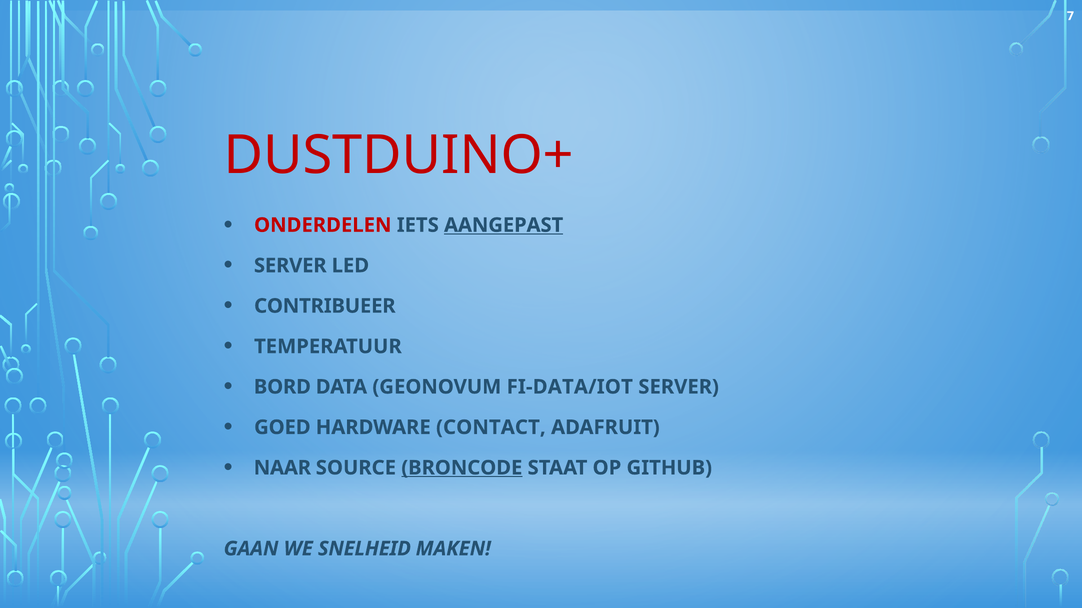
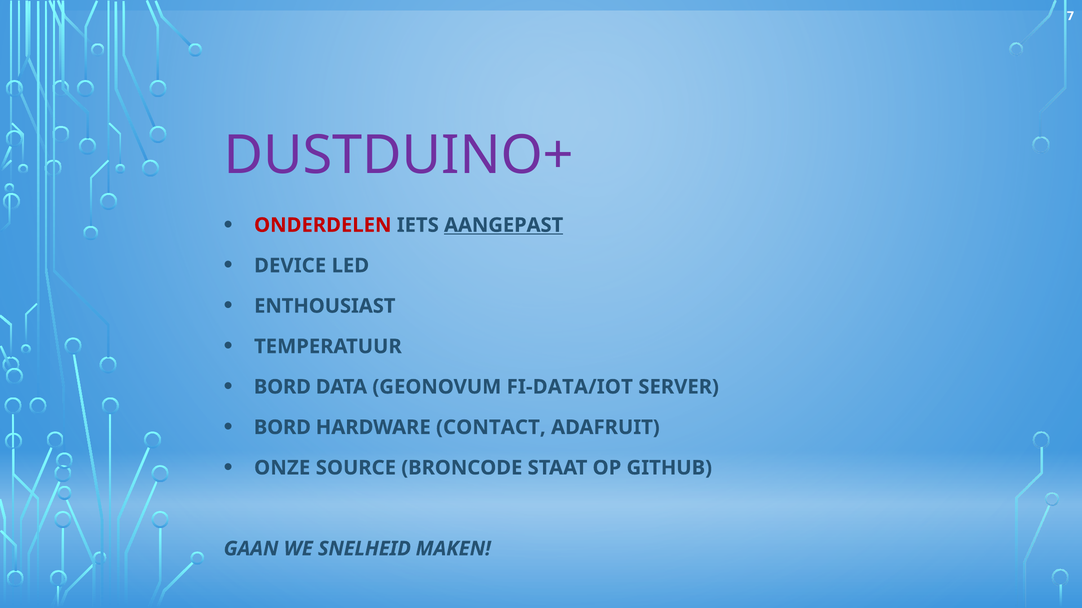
DUSTDUINO+ colour: red -> purple
SERVER at (290, 266): SERVER -> DEVICE
CONTRIBUEER: CONTRIBUEER -> ENTHOUSIAST
GOED at (282, 428): GOED -> BORD
NAAR: NAAR -> ONZE
BRONCODE underline: present -> none
